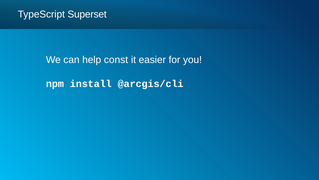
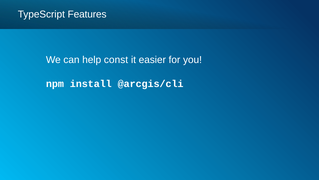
Superset: Superset -> Features
